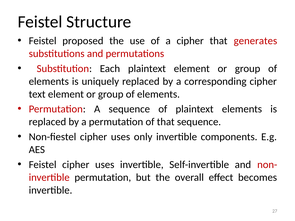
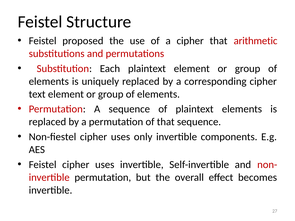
generates: generates -> arithmetic
